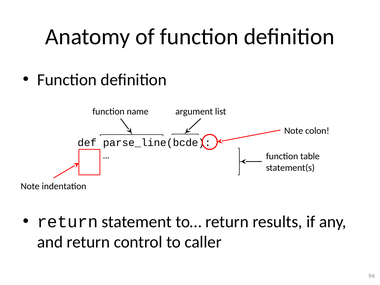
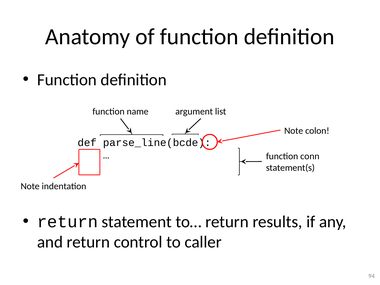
table: table -> conn
